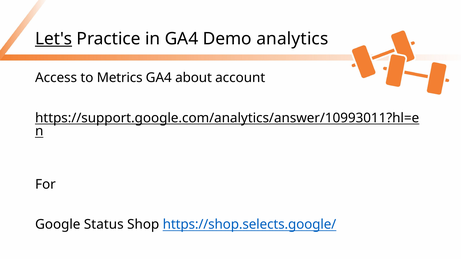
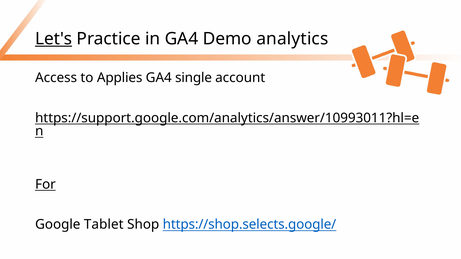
Metrics: Metrics -> Applies
about: about -> single
For underline: none -> present
Status: Status -> Tablet
